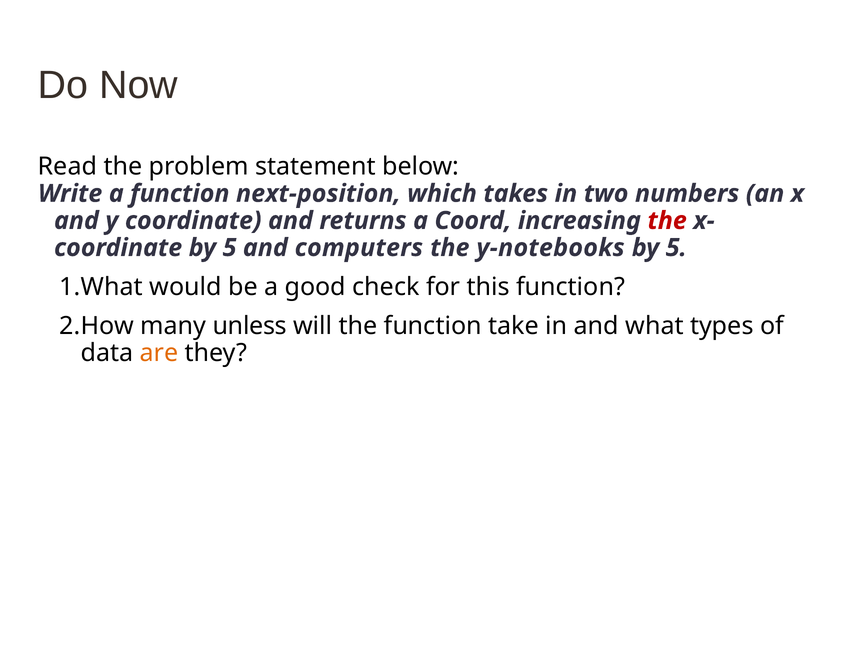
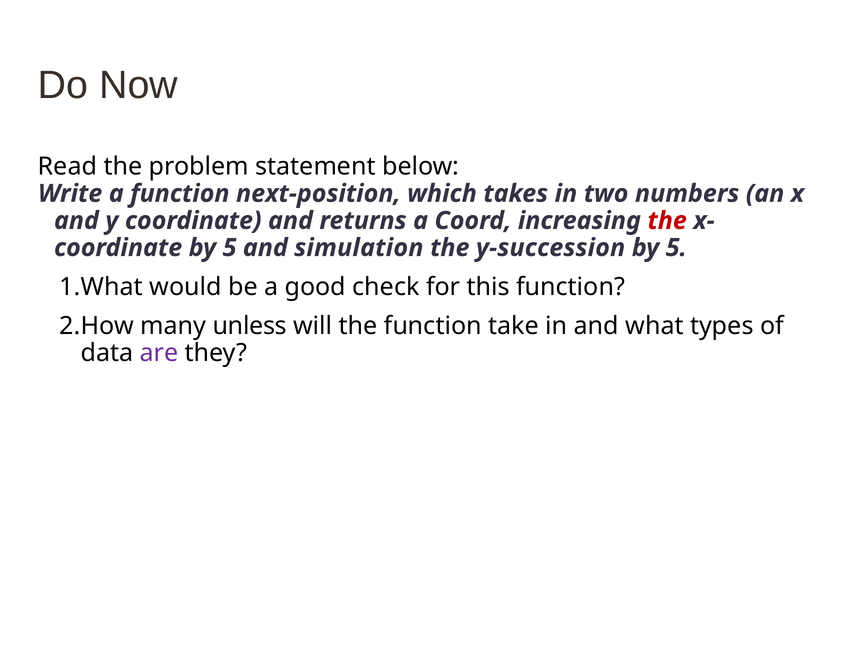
computers: computers -> simulation
y-notebooks: y-notebooks -> y-succession
are colour: orange -> purple
